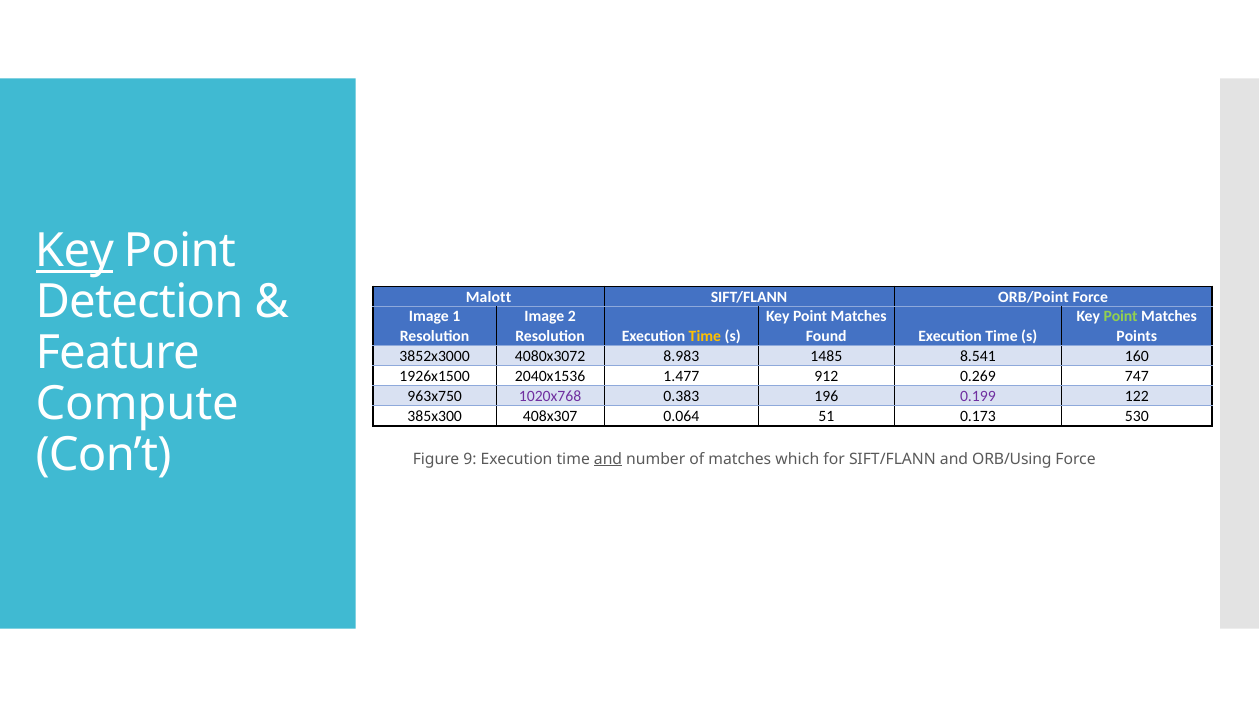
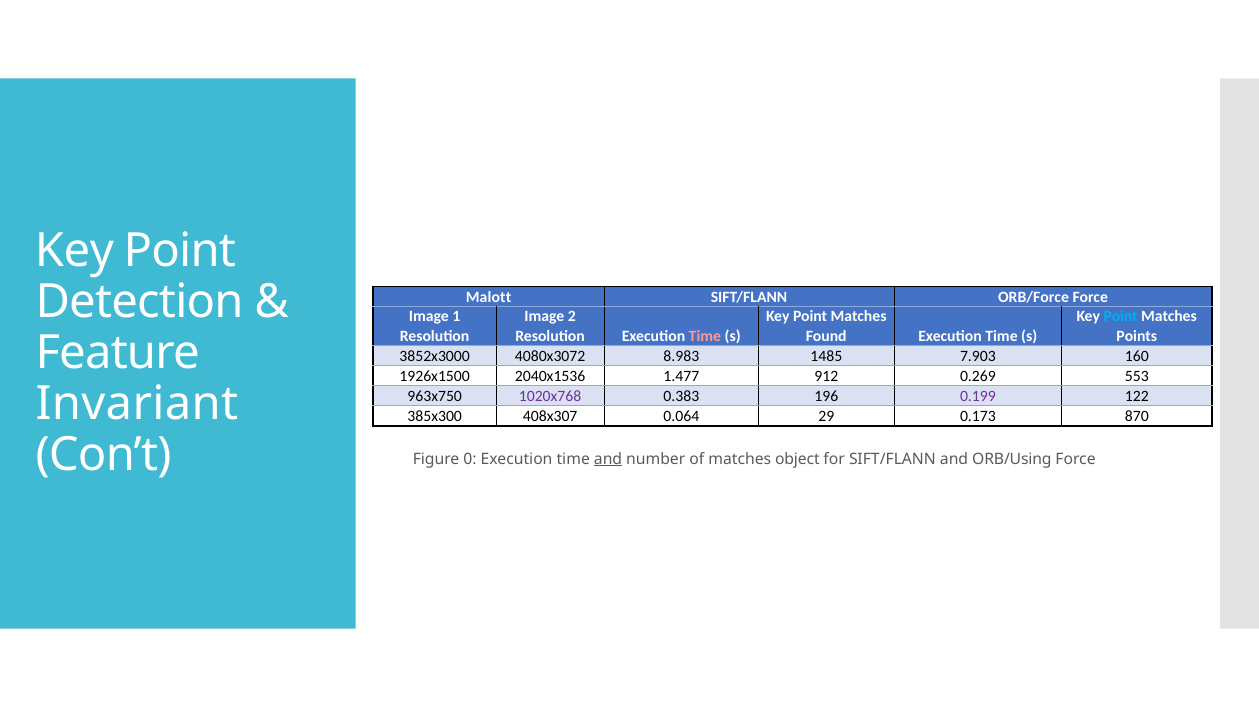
Key at (74, 251) underline: present -> none
ORB/Point: ORB/Point -> ORB/Force
Point at (1121, 317) colour: light green -> light blue
Time at (705, 336) colour: yellow -> pink
8.541: 8.541 -> 7.903
747: 747 -> 553
Compute: Compute -> Invariant
51: 51 -> 29
530: 530 -> 870
9: 9 -> 0
which: which -> object
